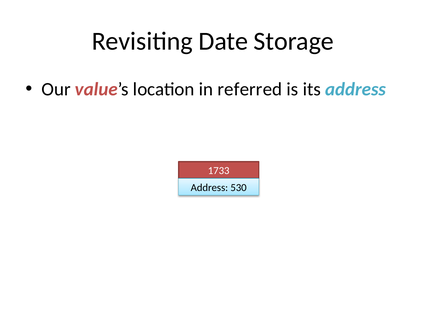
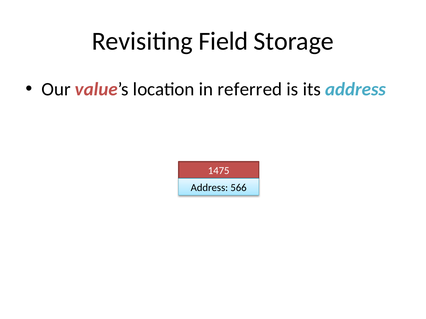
Date: Date -> Field
1733: 1733 -> 1475
530: 530 -> 566
